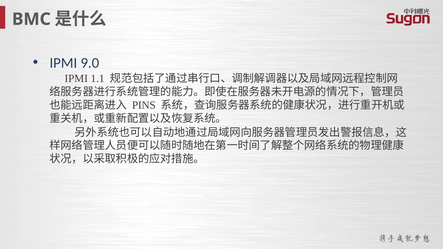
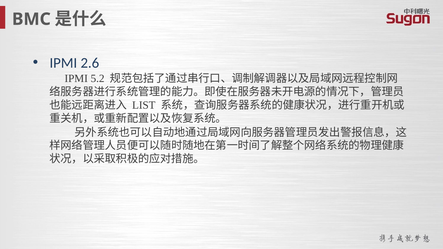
9.0: 9.0 -> 2.6
1.1: 1.1 -> 5.2
PINS: PINS -> LIST
